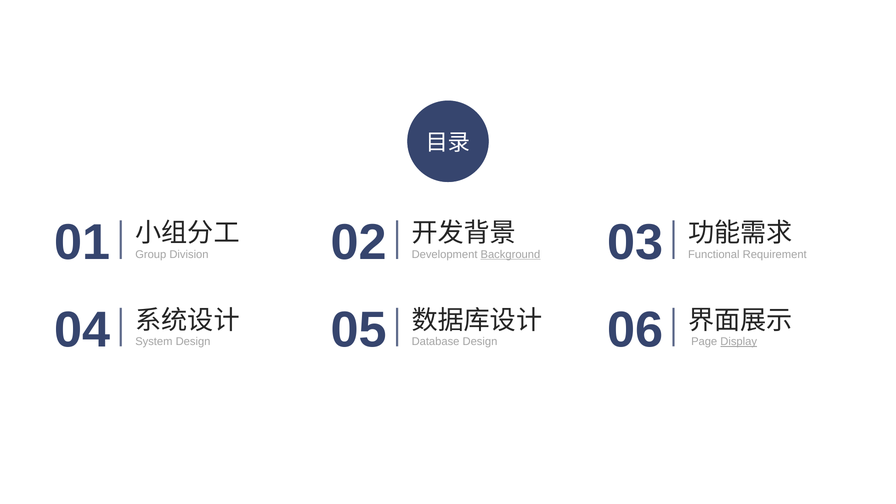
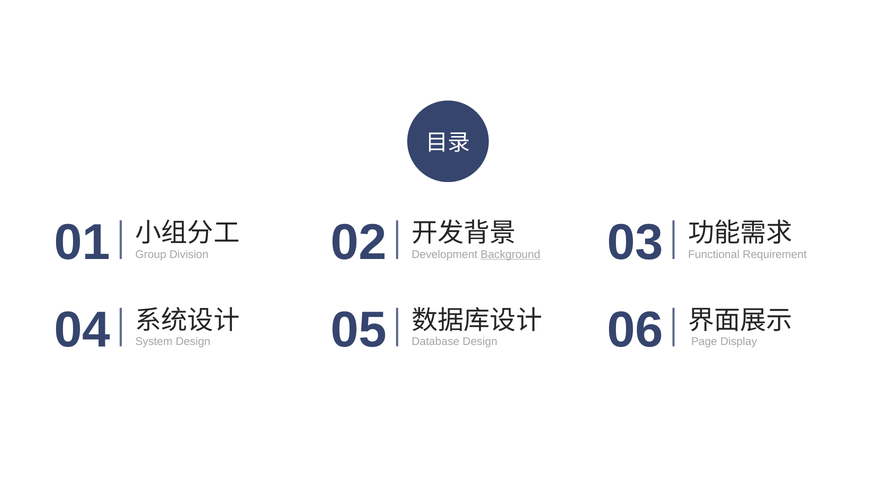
Display underline: present -> none
